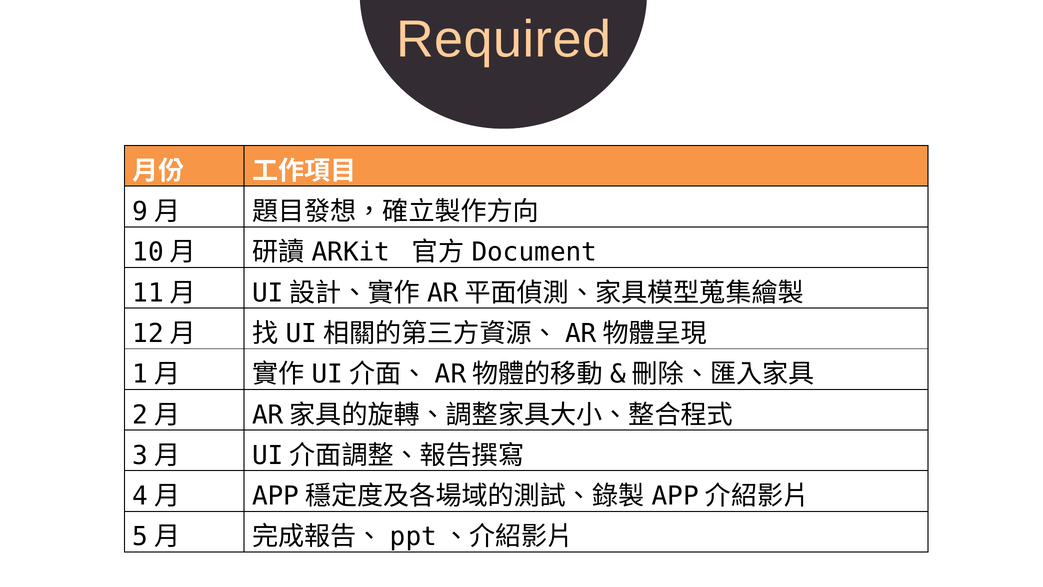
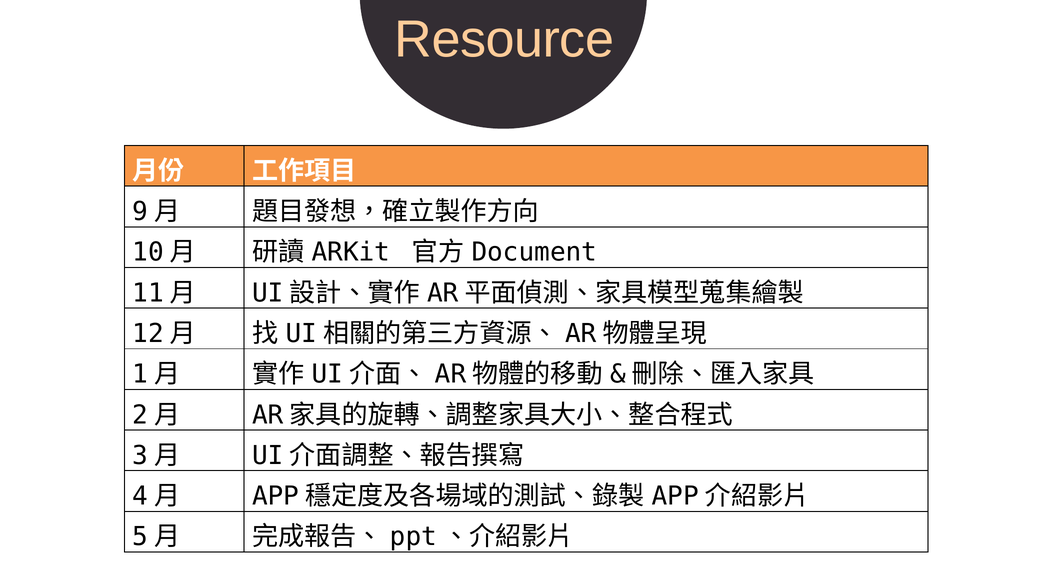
Required: Required -> Resource
